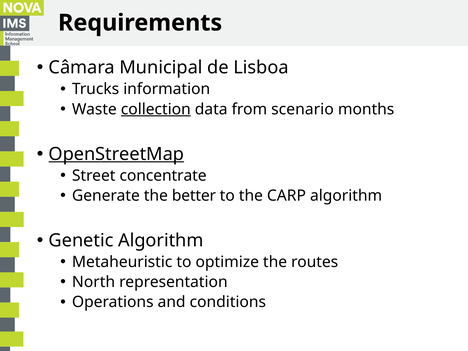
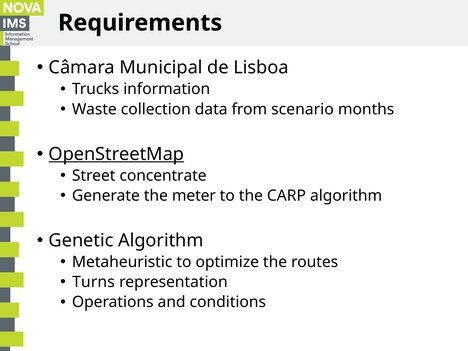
collection underline: present -> none
better: better -> meter
North: North -> Turns
